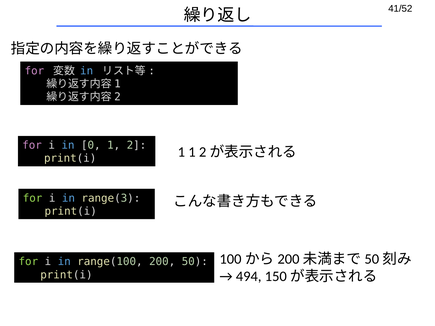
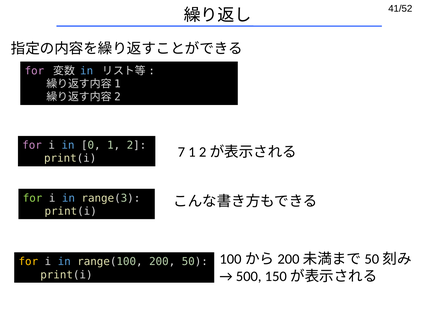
print(i 1: 1 -> 7
for at (28, 262) colour: light green -> yellow
494: 494 -> 500
